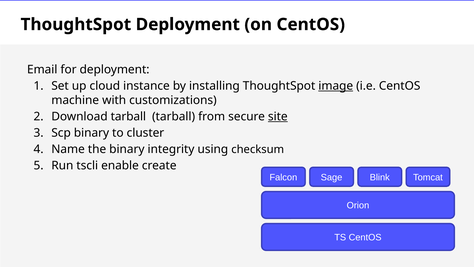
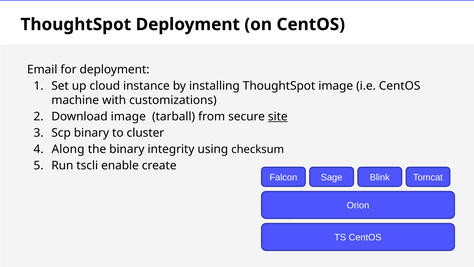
image at (336, 86) underline: present -> none
Download tarball: tarball -> image
Name: Name -> Along
